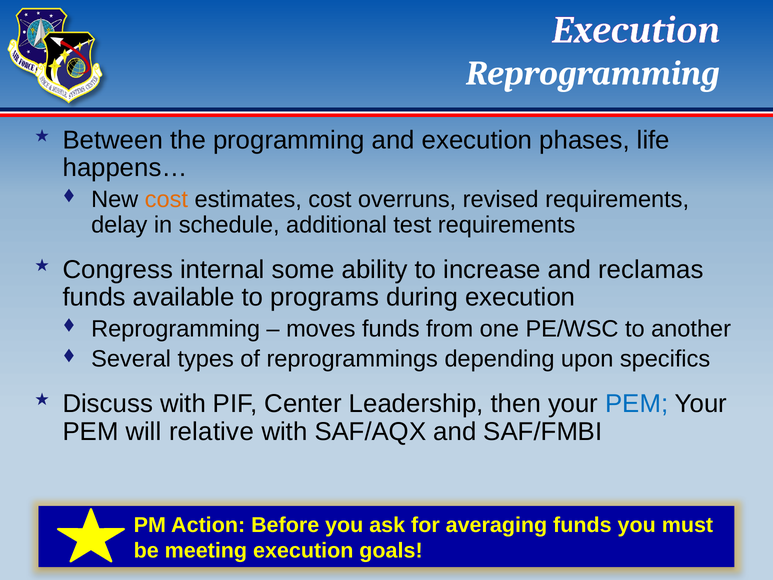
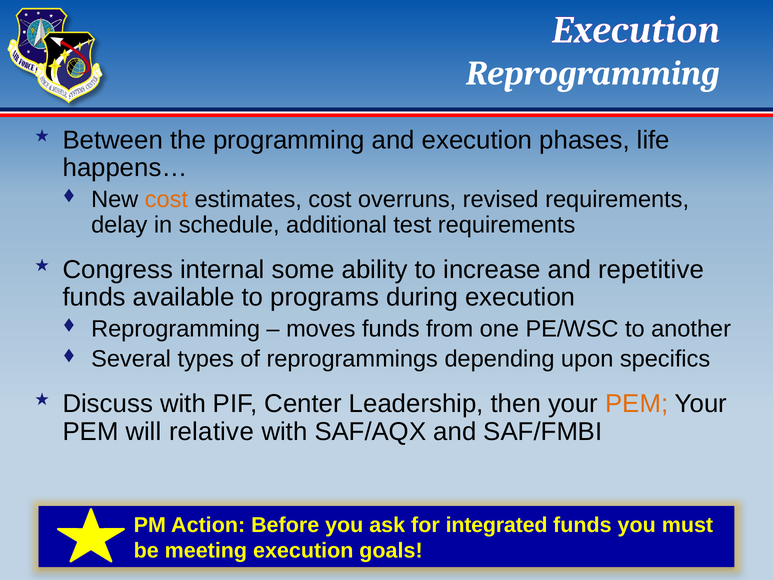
reclamas: reclamas -> repetitive
PEM at (637, 403) colour: blue -> orange
averaging: averaging -> integrated
